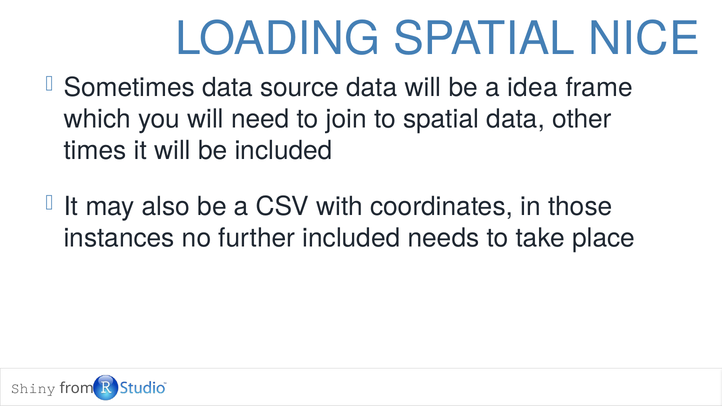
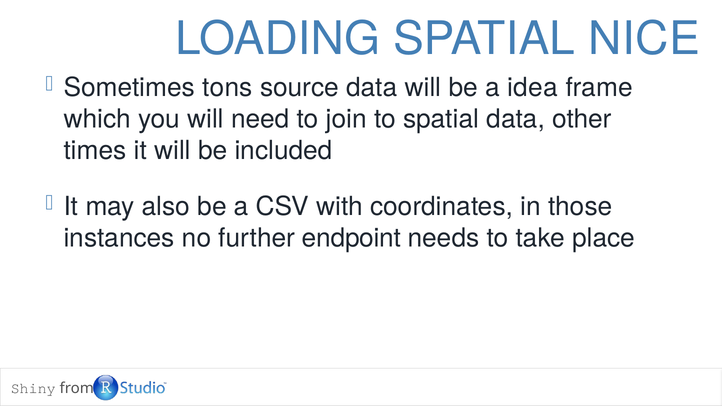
Sometimes data: data -> tons
further included: included -> endpoint
